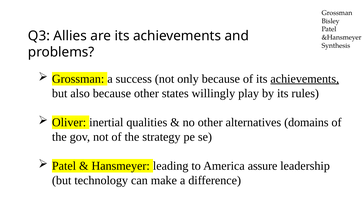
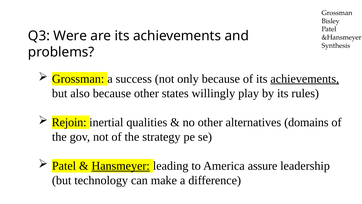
Allies: Allies -> Were
Oliver: Oliver -> Rejoin
Hansmeyer underline: none -> present
